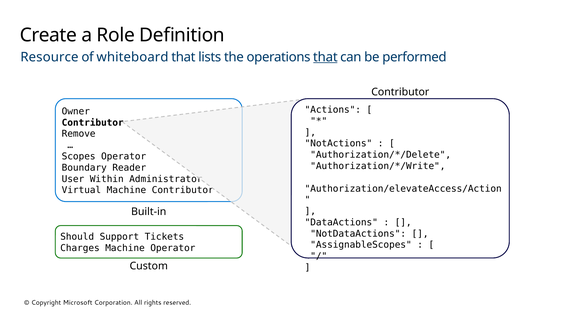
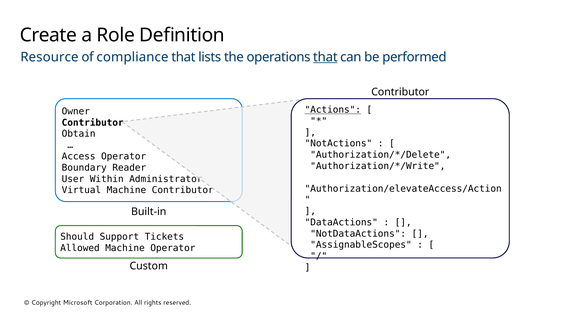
whiteboard: whiteboard -> compliance
Actions underline: none -> present
Remove: Remove -> Obtain
Scopes: Scopes -> Access
Charges: Charges -> Allowed
